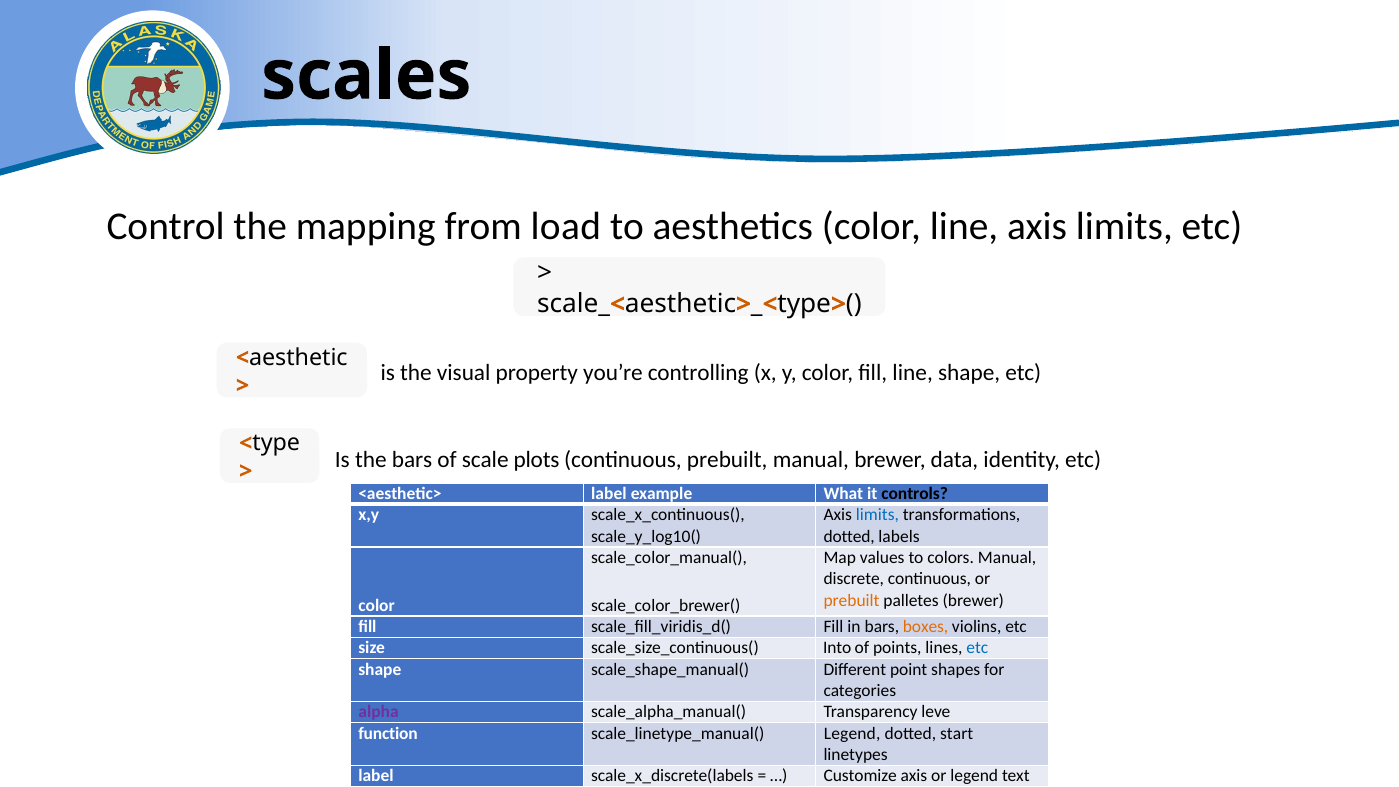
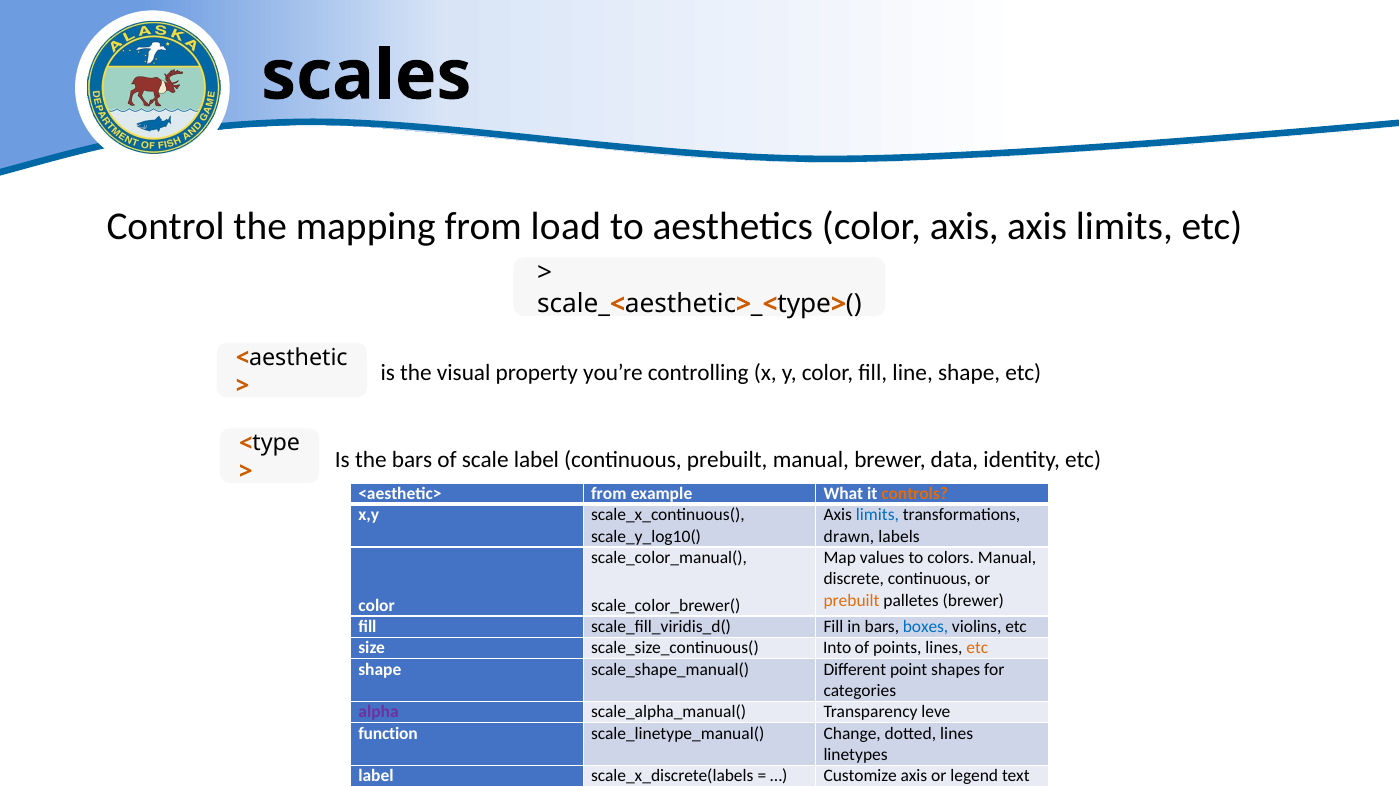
color line: line -> axis
scale plots: plots -> label
<aesthetic> label: label -> from
controls colour: black -> orange
dotted at (849, 536): dotted -> drawn
boxes colour: orange -> blue
etc at (977, 648) colour: blue -> orange
Legend at (852, 733): Legend -> Change
dotted start: start -> lines
